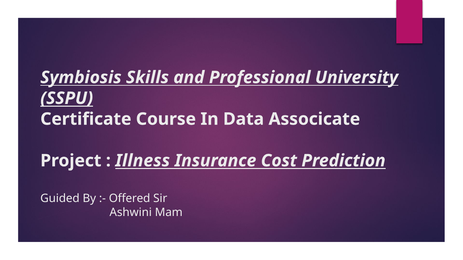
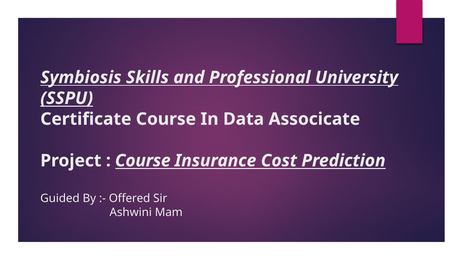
Illness at (143, 161): Illness -> Course
